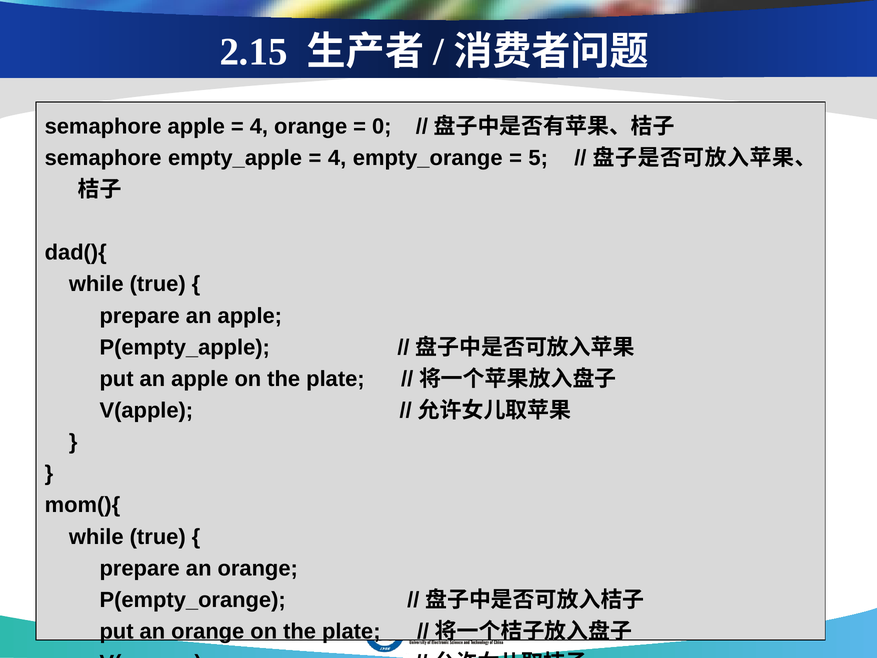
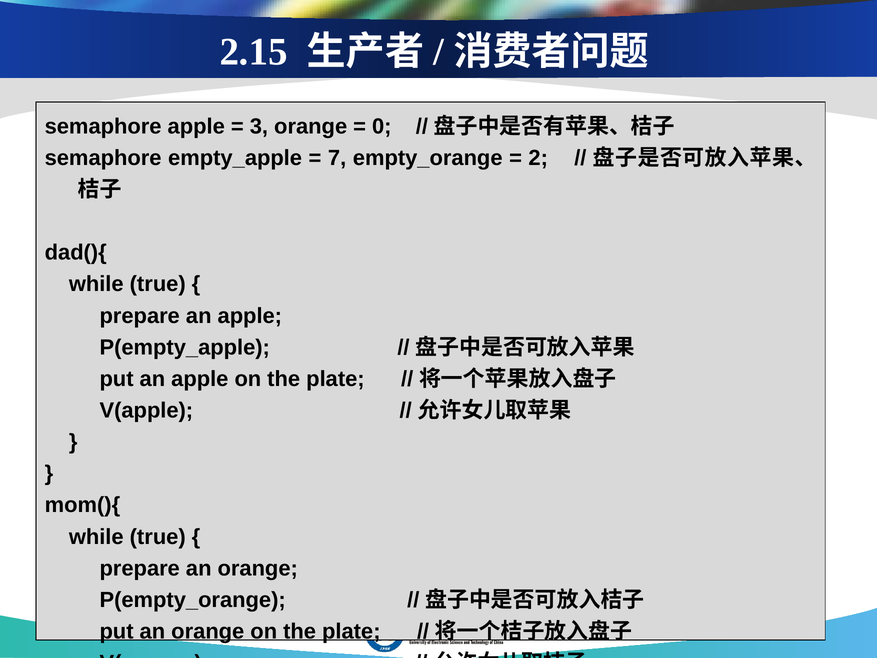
4 at (259, 126): 4 -> 3
4 at (337, 158): 4 -> 7
5: 5 -> 2
